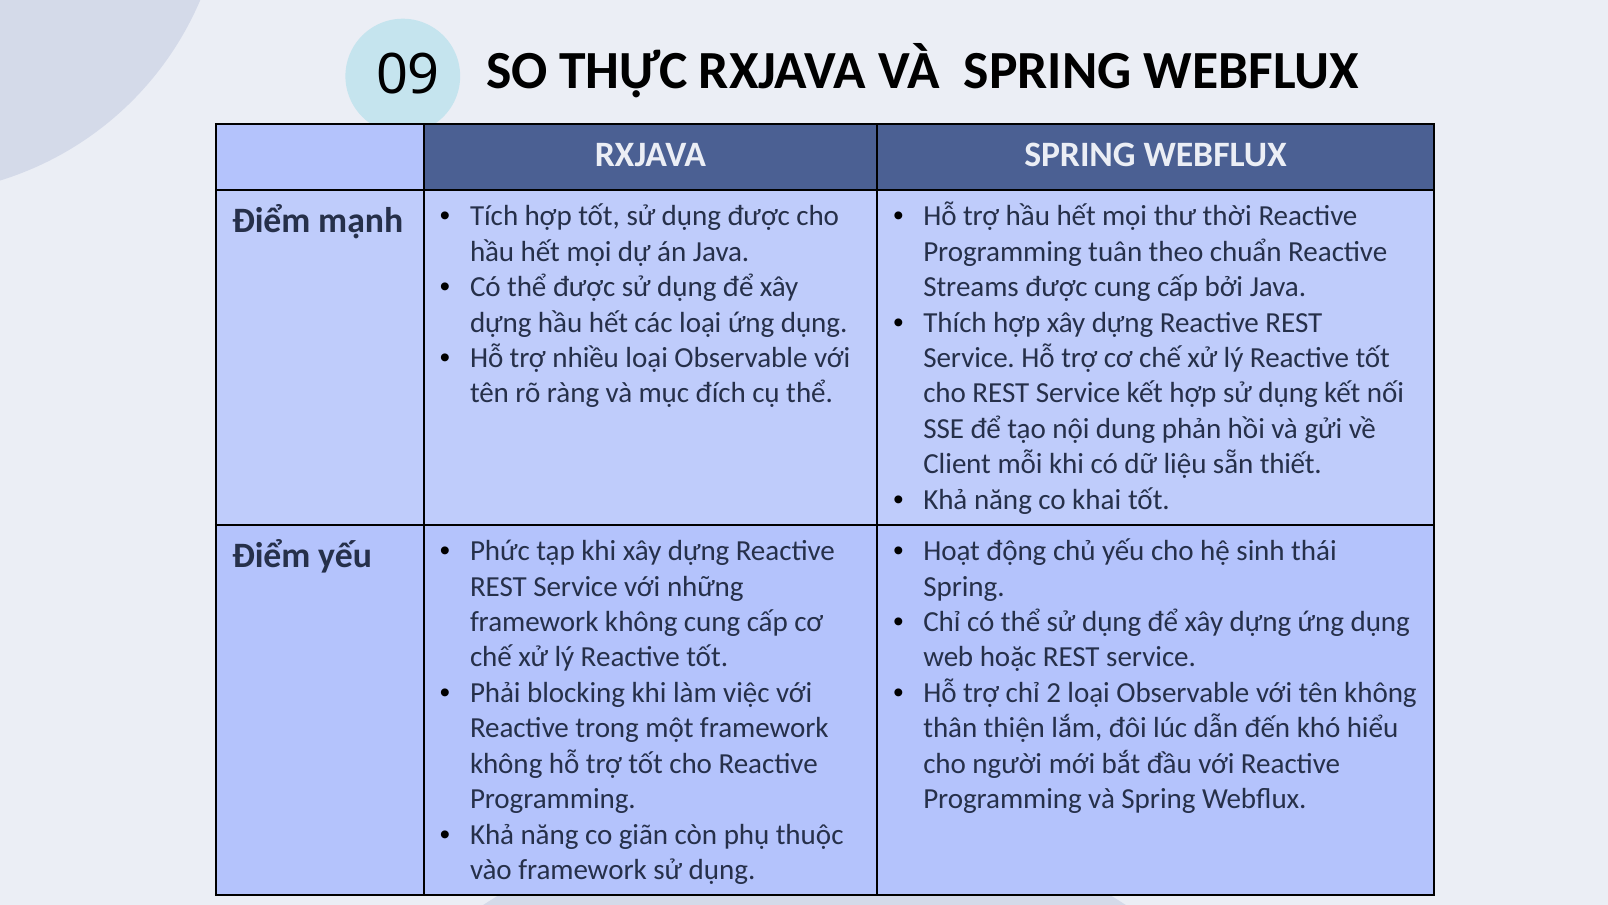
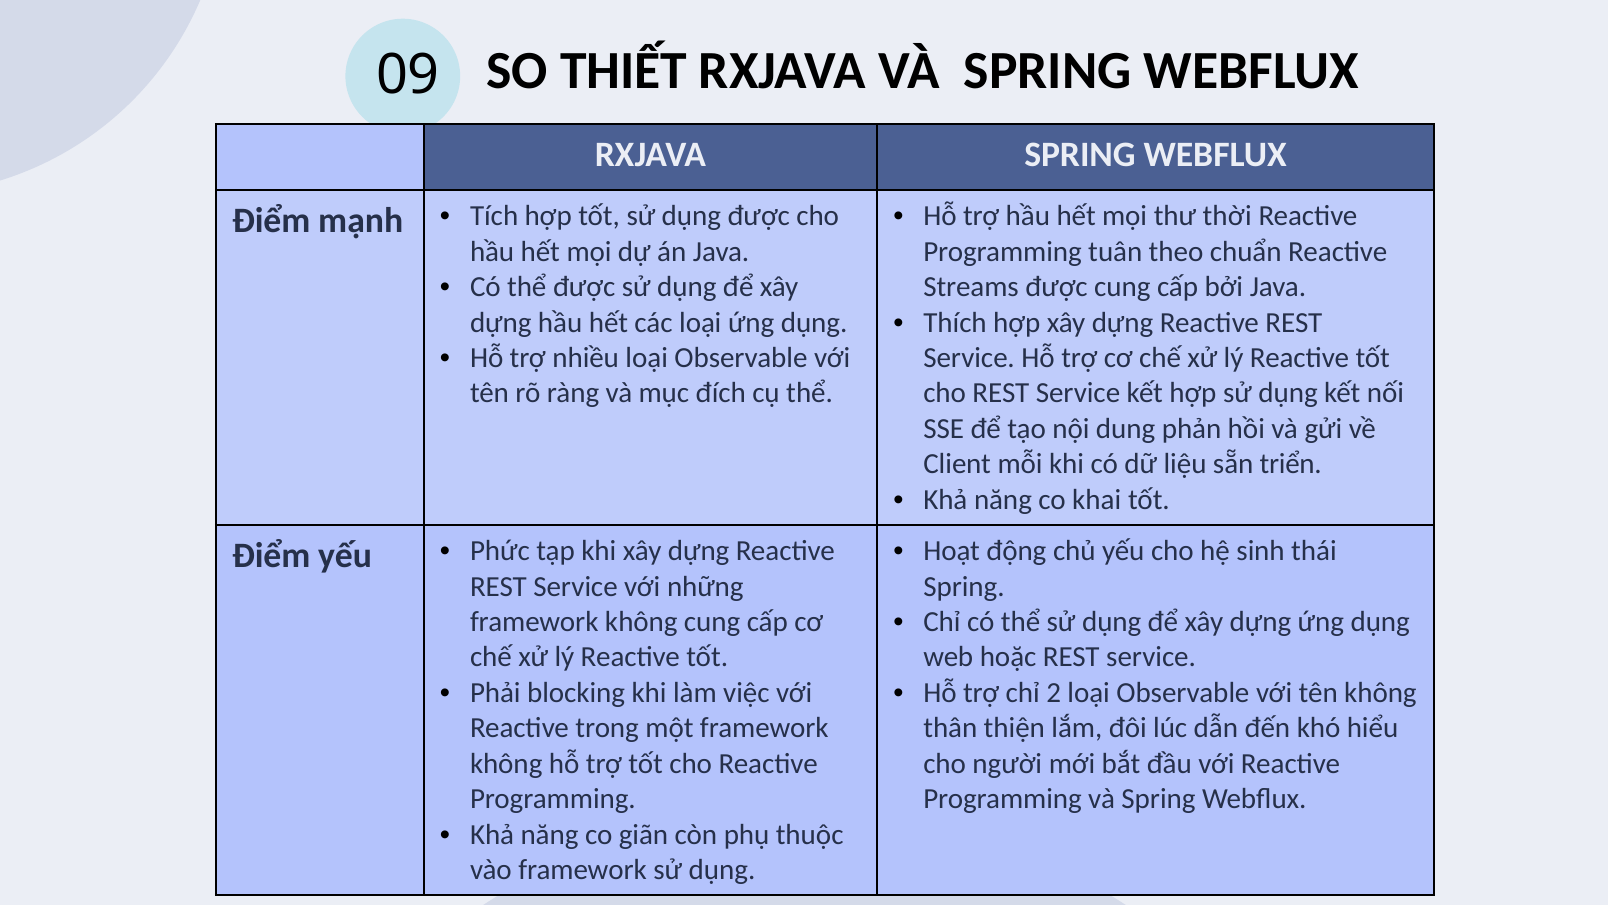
THỰC: THỰC -> THIẾT
thiết: thiết -> triển
